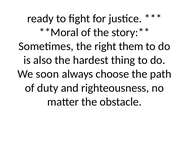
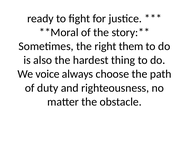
soon: soon -> voice
